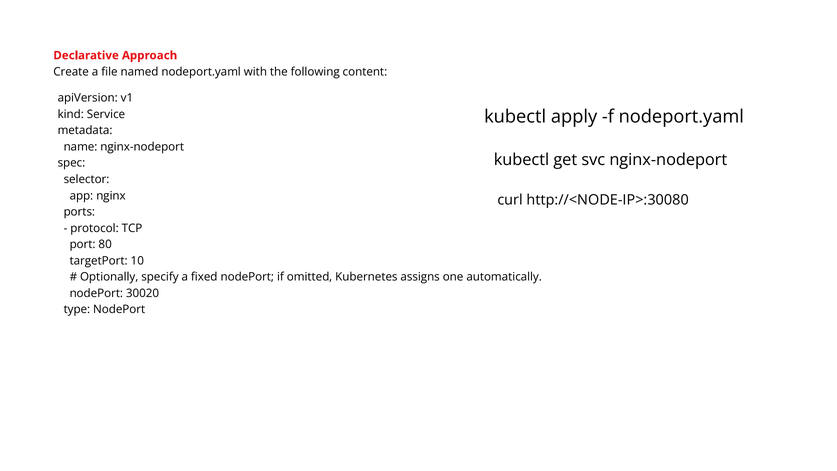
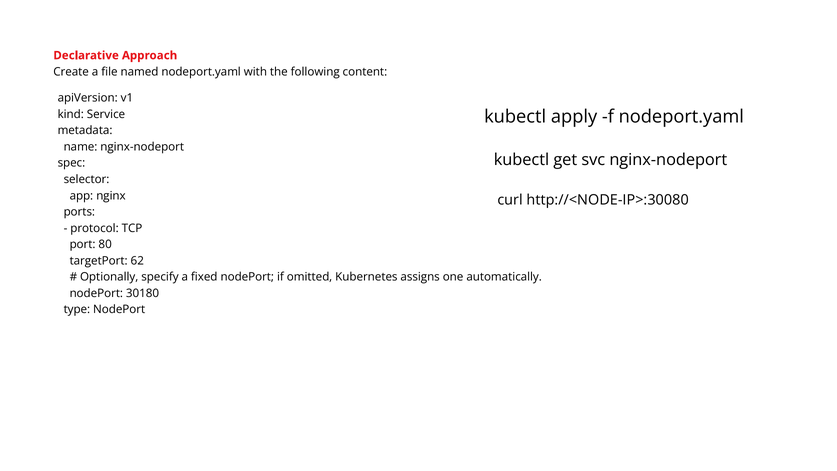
10: 10 -> 62
30020: 30020 -> 30180
